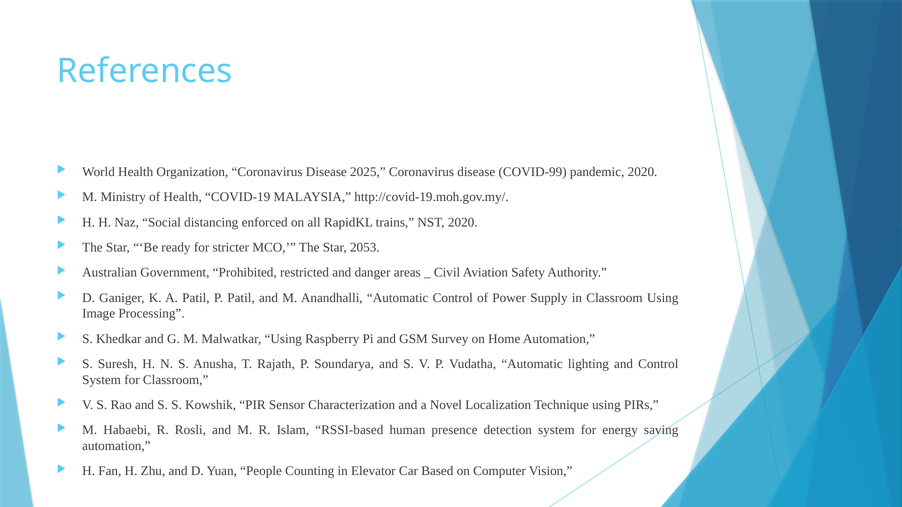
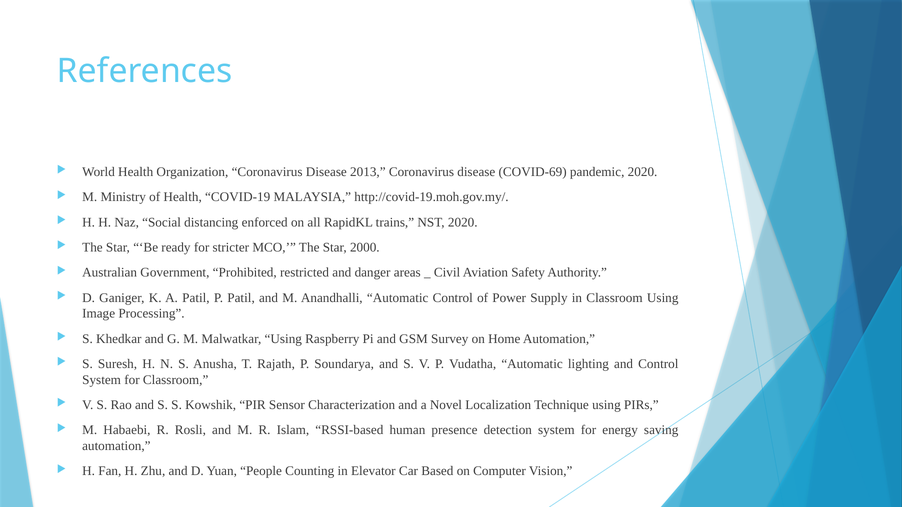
2025: 2025 -> 2013
COVID-99: COVID-99 -> COVID-69
2053: 2053 -> 2000
